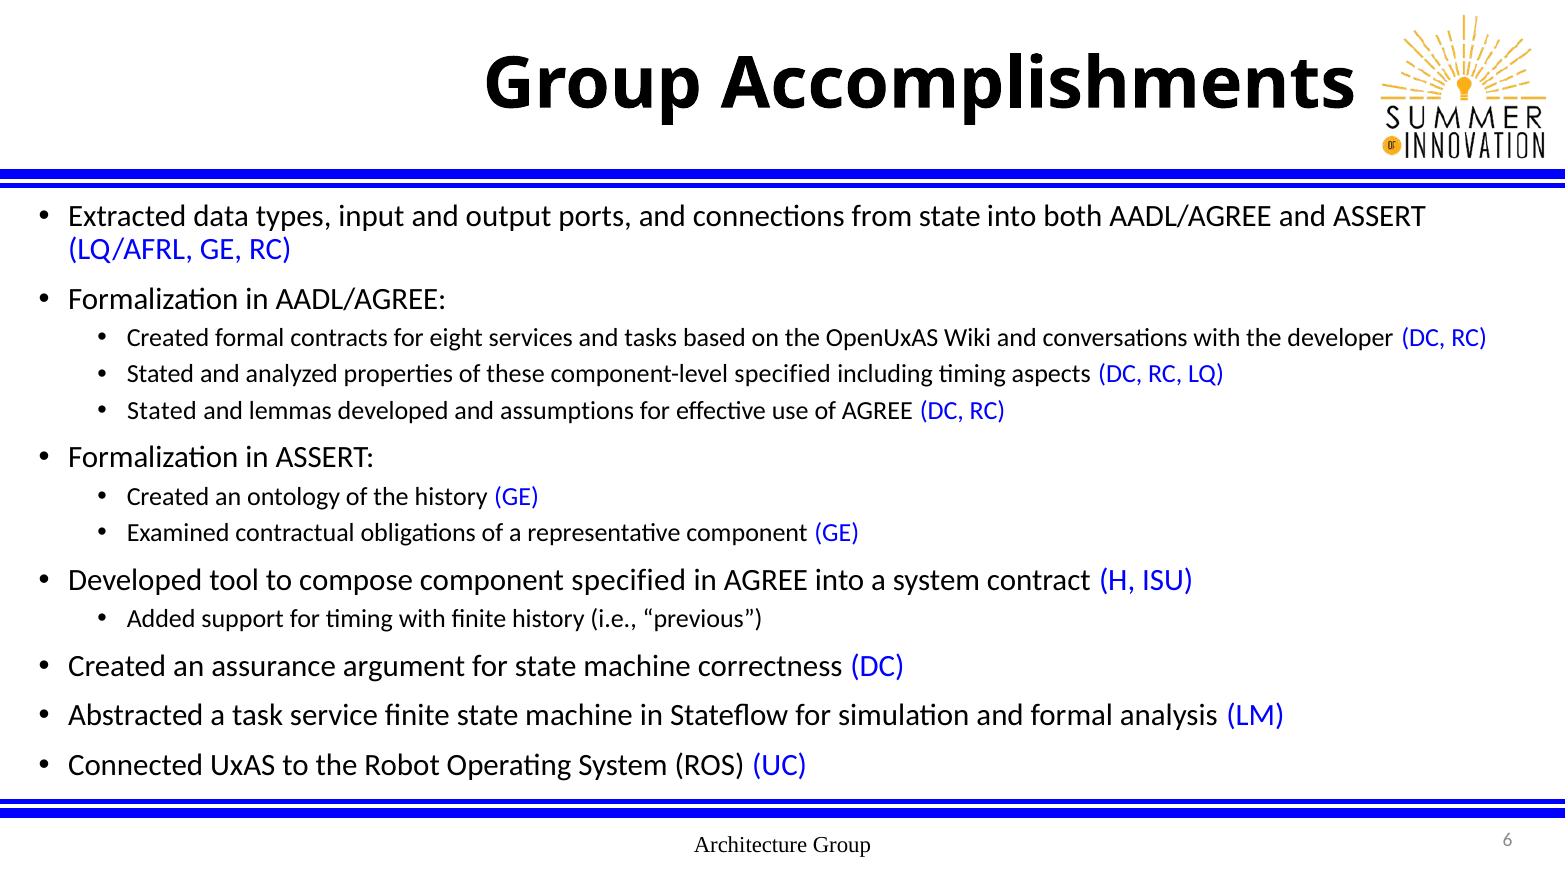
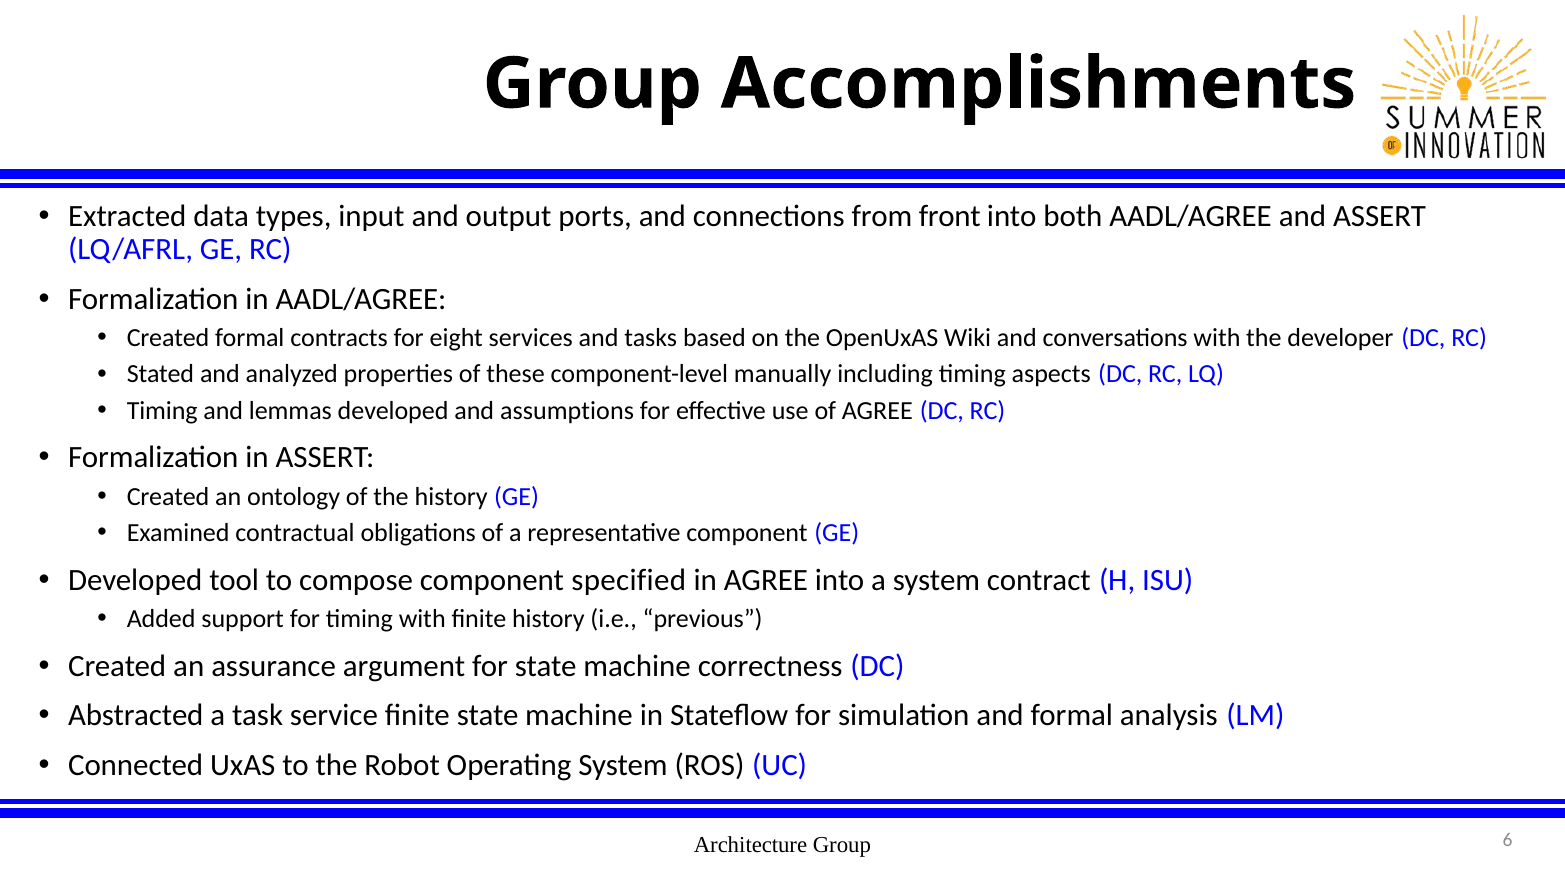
from state: state -> front
component-level specified: specified -> manually
Stated at (162, 411): Stated -> Timing
